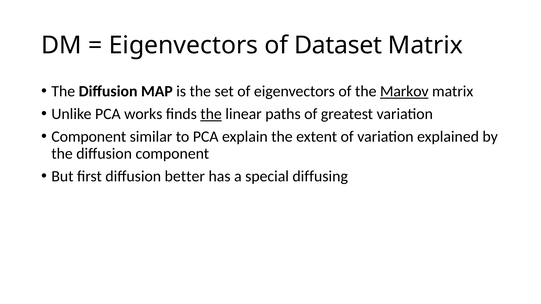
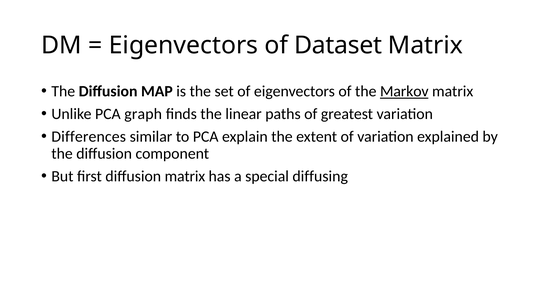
works: works -> graph
the at (211, 114) underline: present -> none
Component at (89, 137): Component -> Differences
diffusion better: better -> matrix
